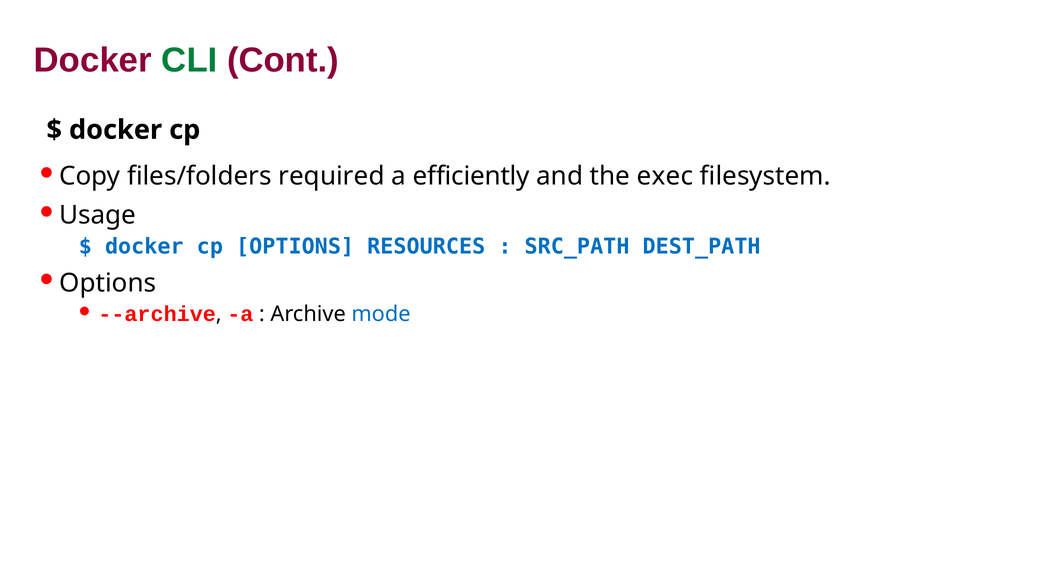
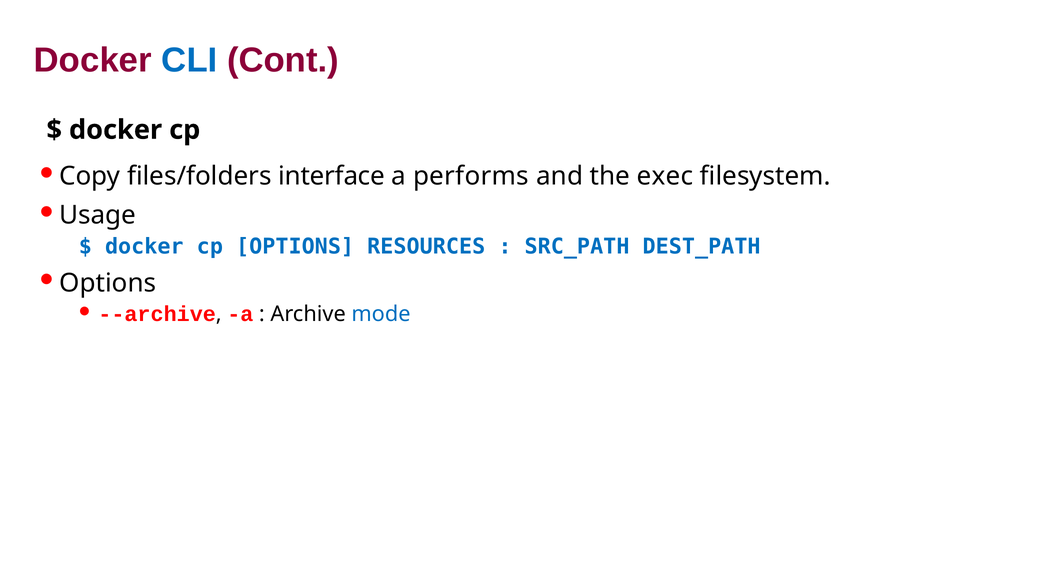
CLI colour: green -> blue
required: required -> interface
efficiently: efficiently -> performs
